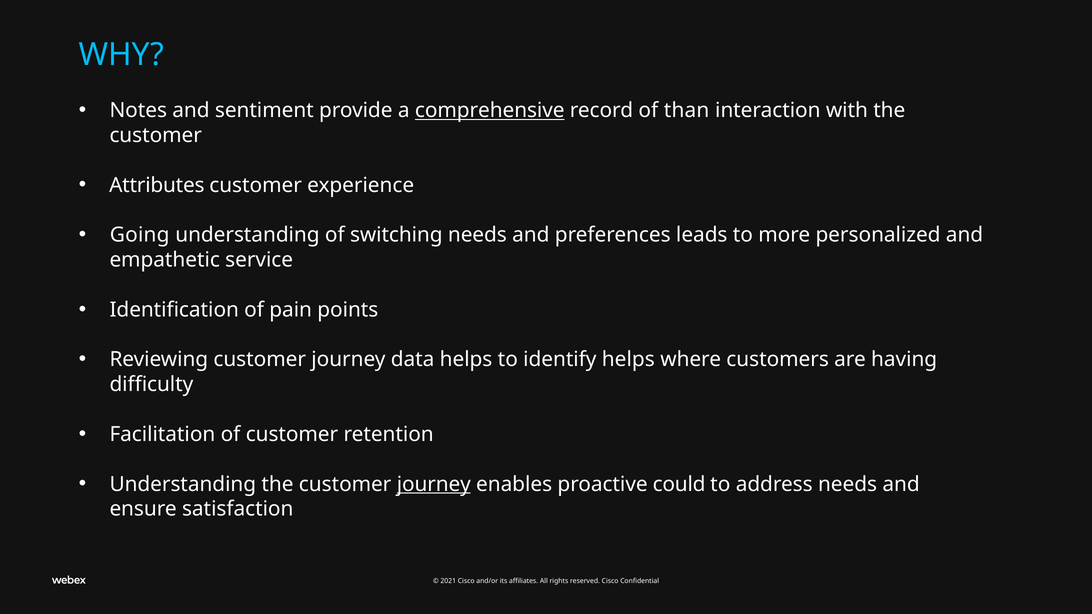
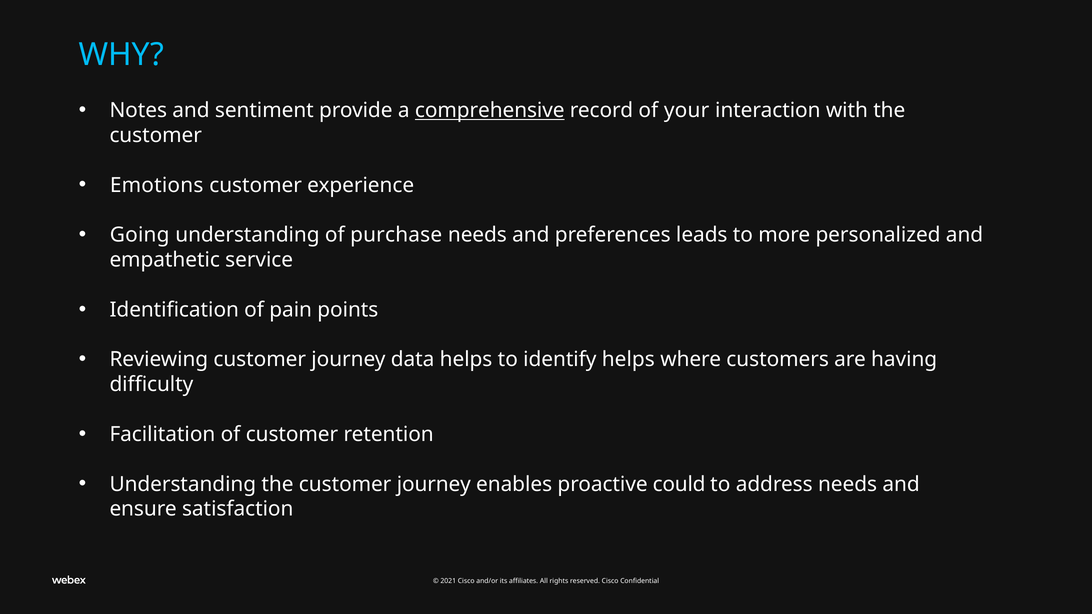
than: than -> your
Attributes: Attributes -> Emotions
switching: switching -> purchase
journey at (434, 484) underline: present -> none
